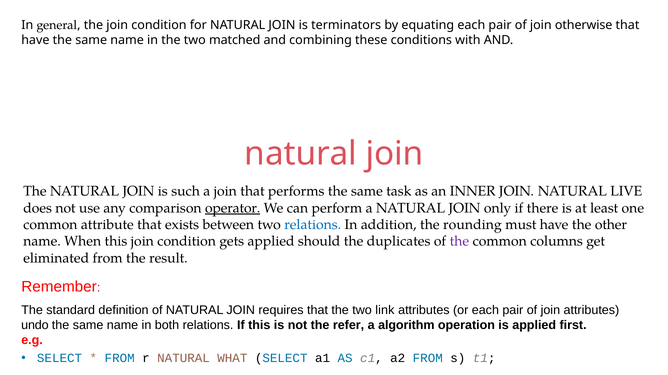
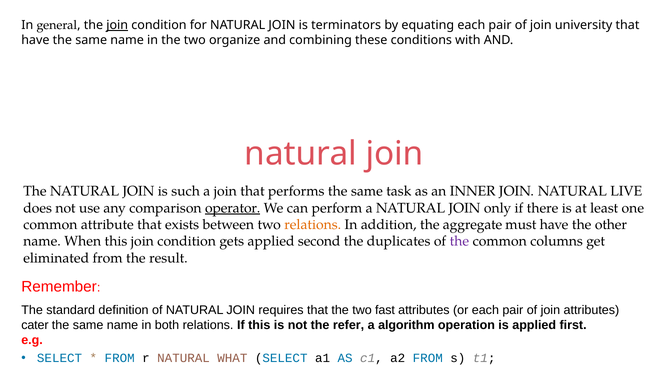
join at (117, 25) underline: none -> present
otherwise: otherwise -> university
matched: matched -> organize
relations at (313, 225) colour: blue -> orange
rounding: rounding -> aggregate
should: should -> second
link: link -> fast
undo: undo -> cater
